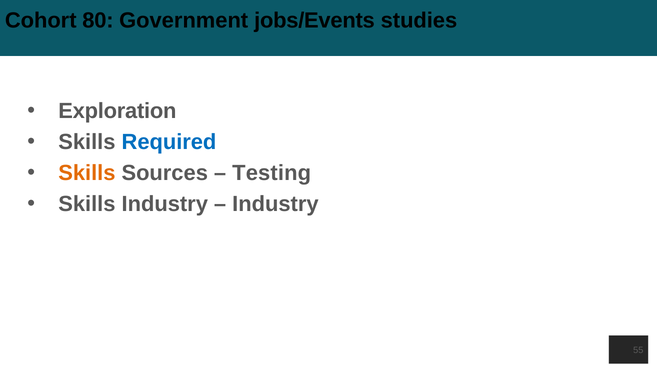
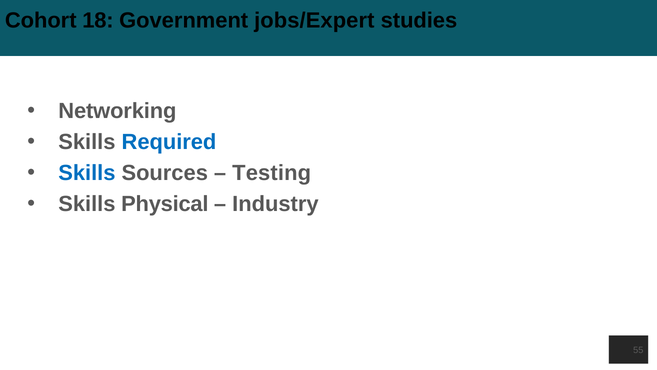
80: 80 -> 18
jobs/Events: jobs/Events -> jobs/Expert
Exploration: Exploration -> Networking
Skills at (87, 173) colour: orange -> blue
Skills Industry: Industry -> Physical
